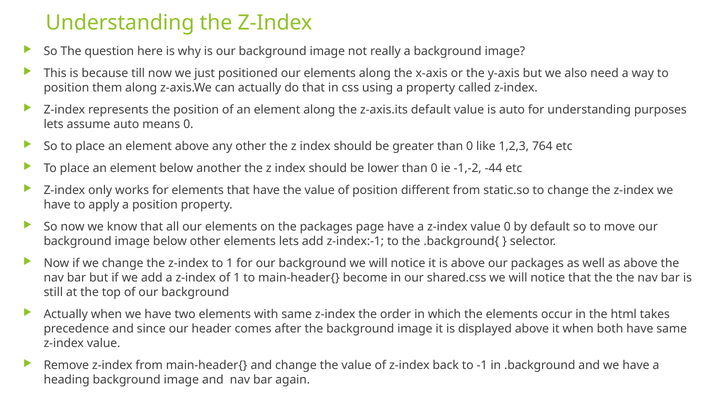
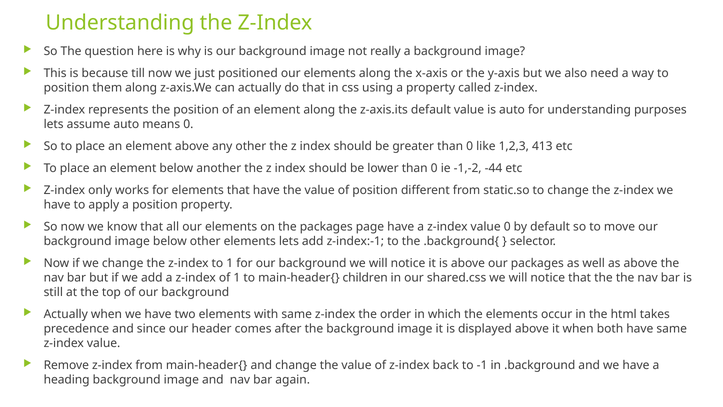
764: 764 -> 413
become: become -> children
